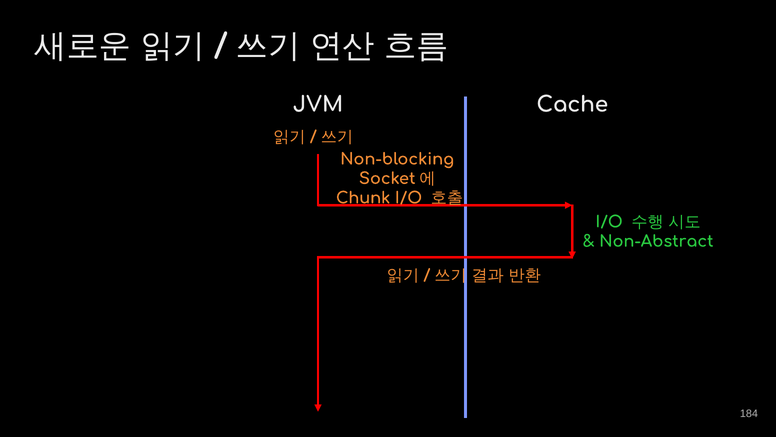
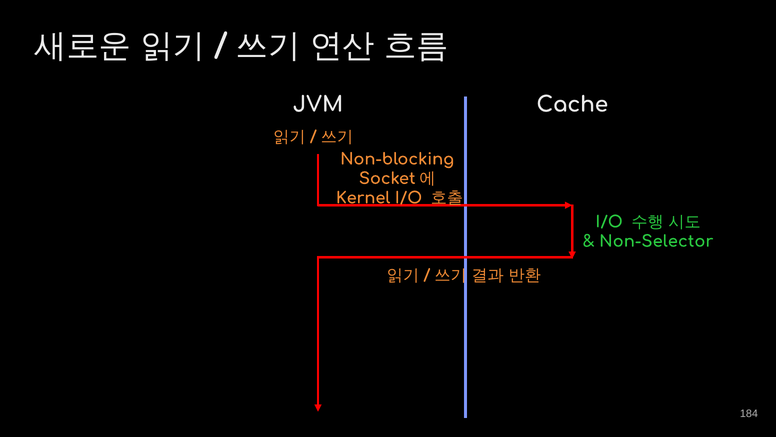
Chunk: Chunk -> Kernel
Non-Abstract: Non-Abstract -> Non-Selector
